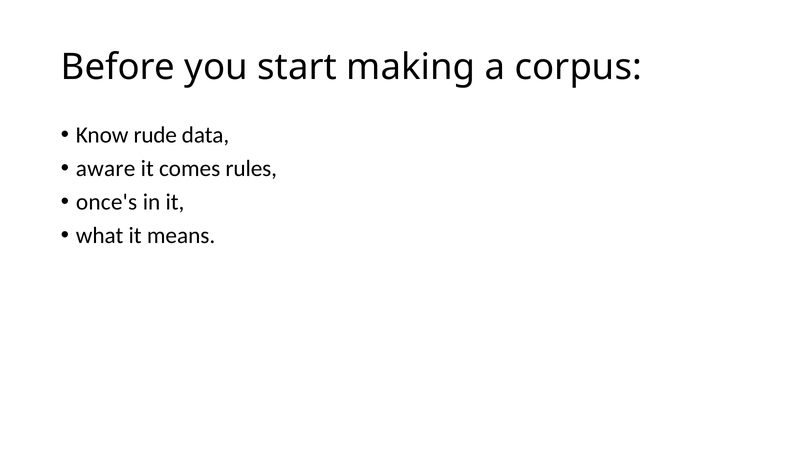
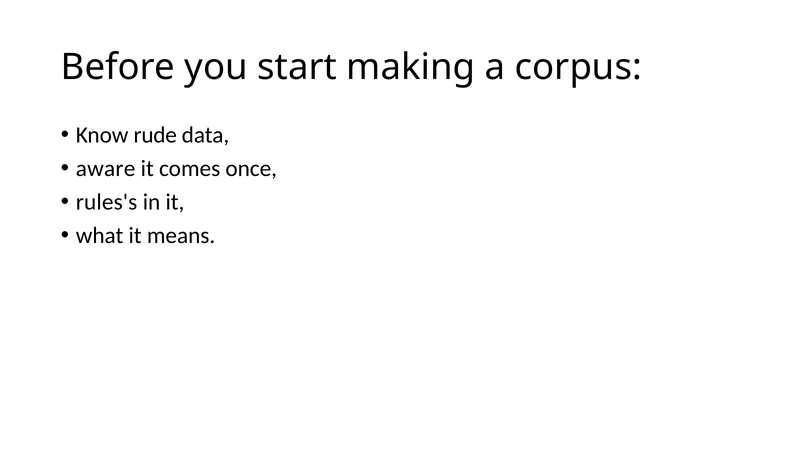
rules: rules -> once
once's: once's -> rules's
